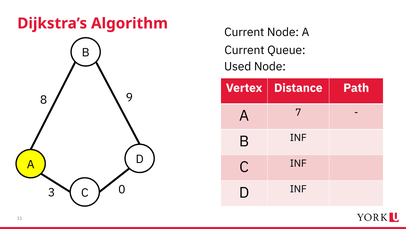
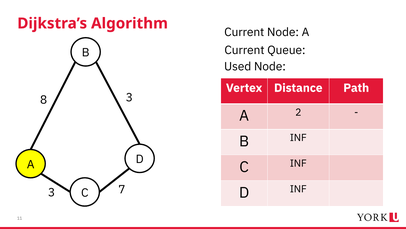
8 9: 9 -> 3
7: 7 -> 2
0: 0 -> 7
